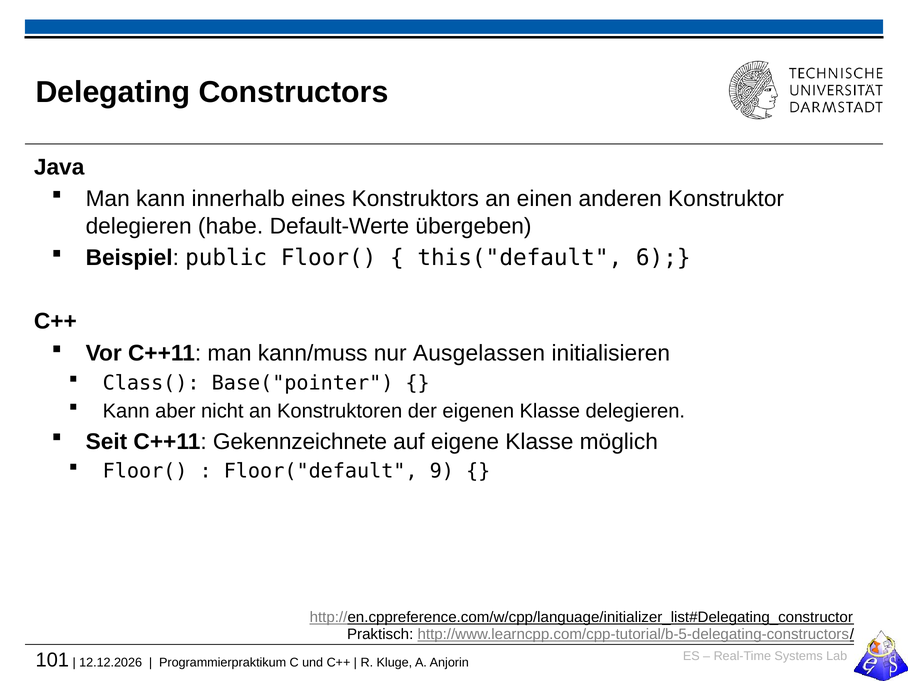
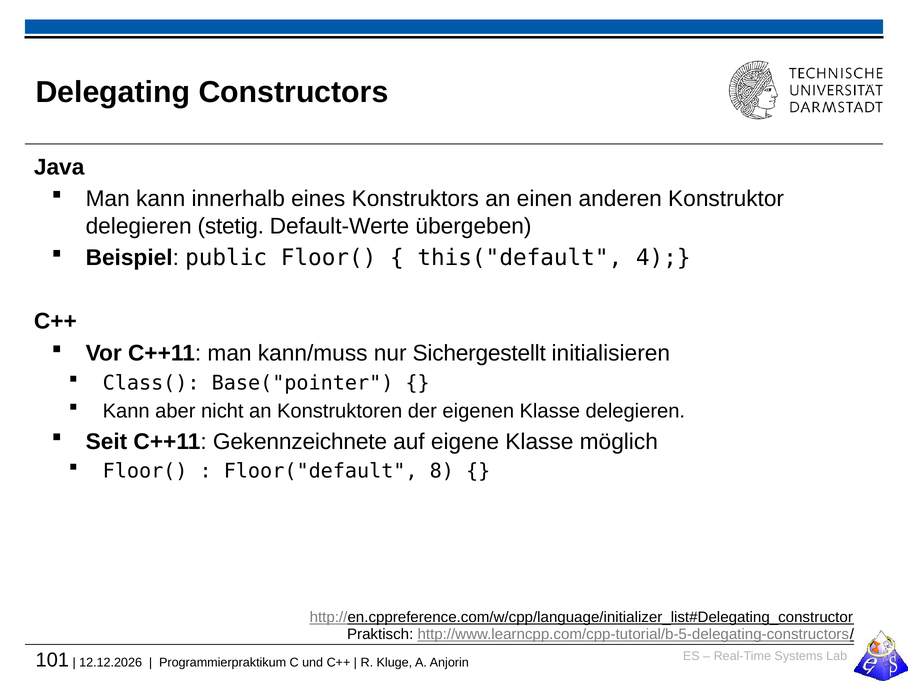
habe: habe -> stetig
6: 6 -> 4
Ausgelassen: Ausgelassen -> Sichergestellt
9: 9 -> 8
